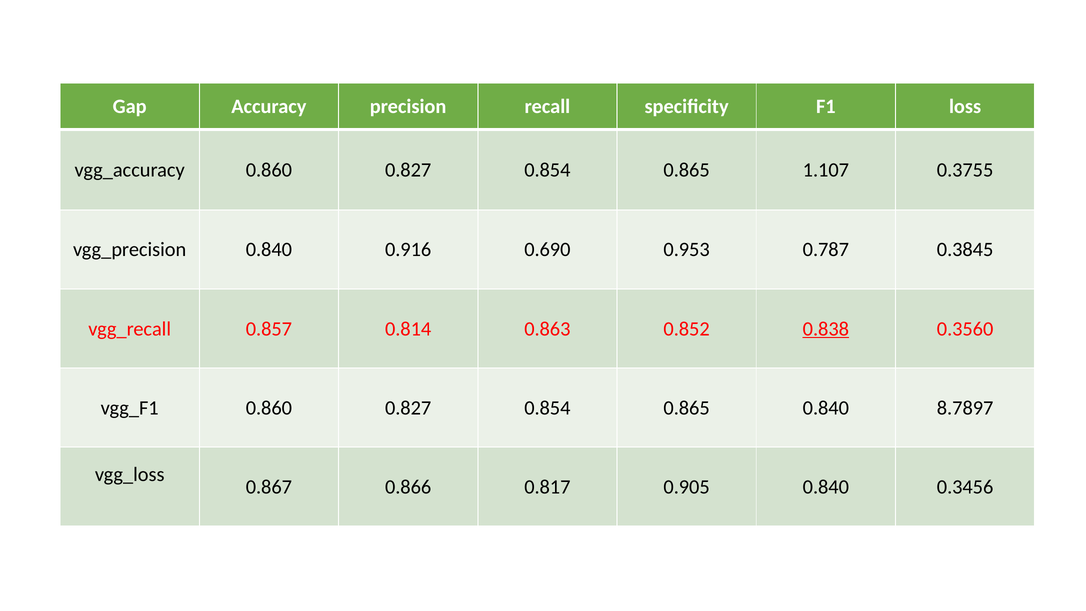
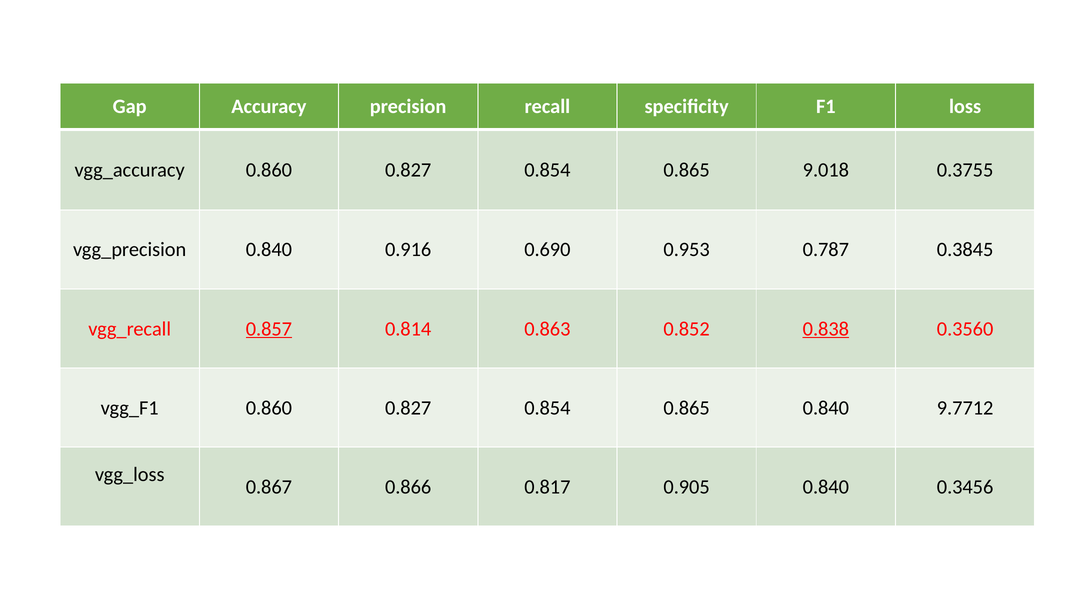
1.107: 1.107 -> 9.018
0.857 underline: none -> present
8.7897: 8.7897 -> 9.7712
